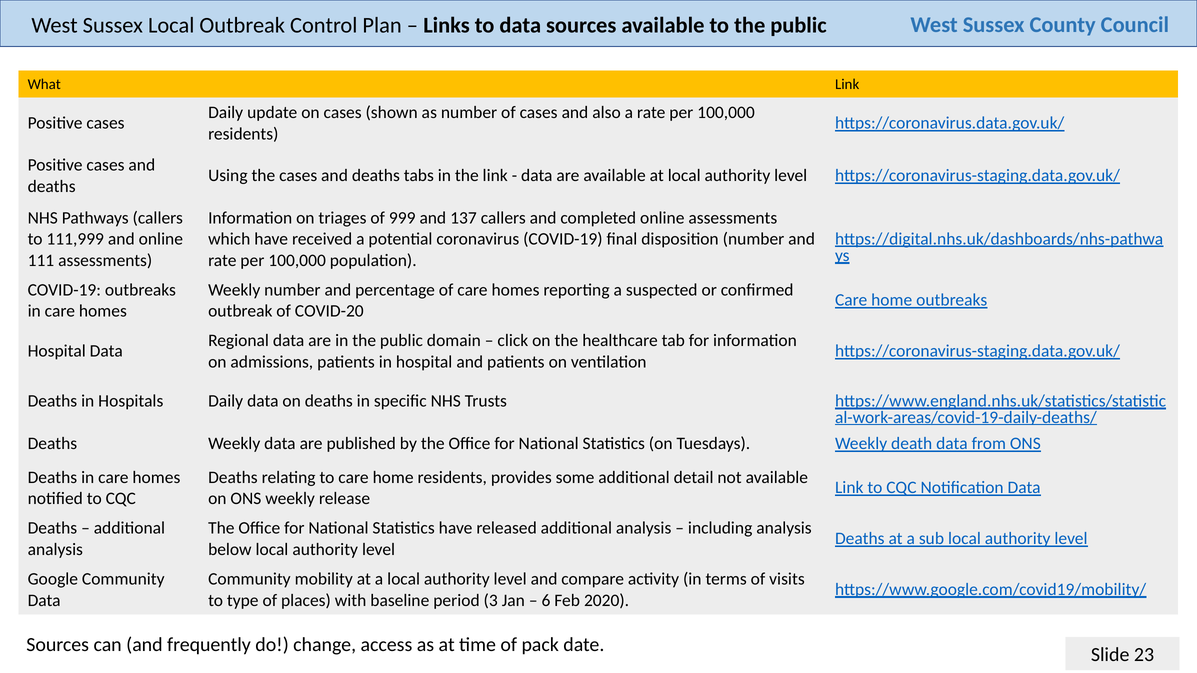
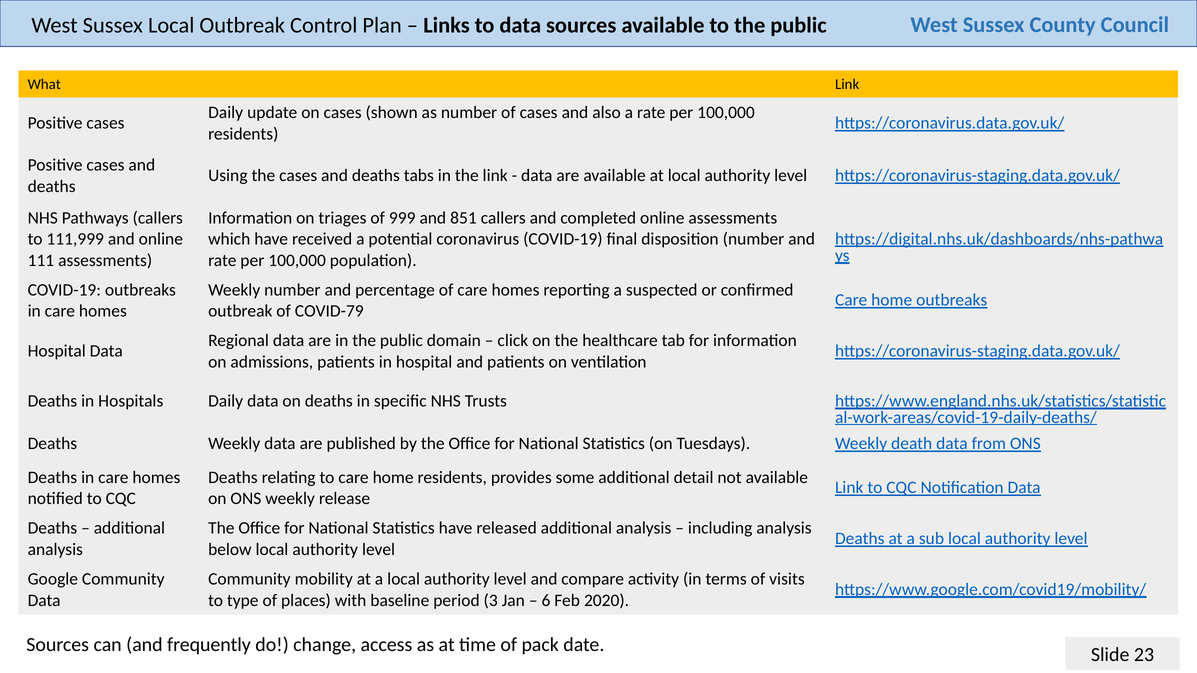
137: 137 -> 851
COVID-20: COVID-20 -> COVID-79
